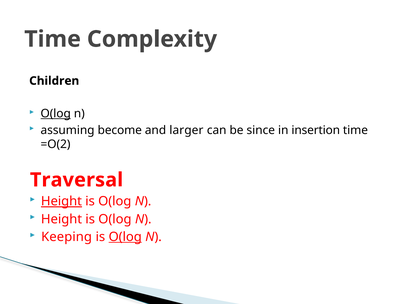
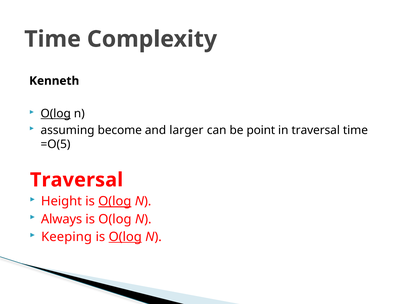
Children: Children -> Kenneth
since: since -> point
in insertion: insertion -> traversal
=O(2: =O(2 -> =O(5
Height at (61, 202) underline: present -> none
O(log at (115, 202) underline: none -> present
Height at (61, 219): Height -> Always
